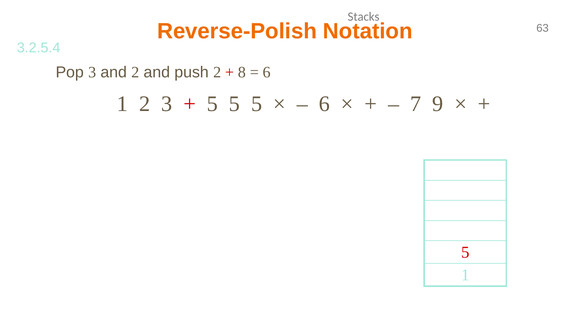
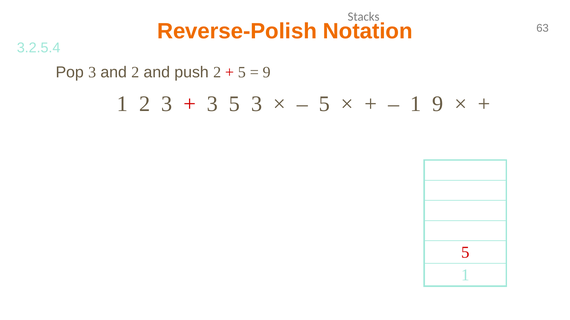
8 at (242, 72): 8 -> 5
6 at (267, 72): 6 -> 9
5 at (212, 104): 5 -> 3
5 at (257, 104): 5 -> 3
6 at (324, 104): 6 -> 5
7 at (416, 104): 7 -> 1
